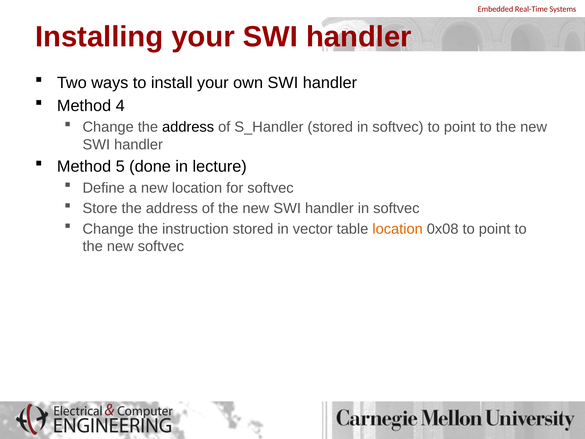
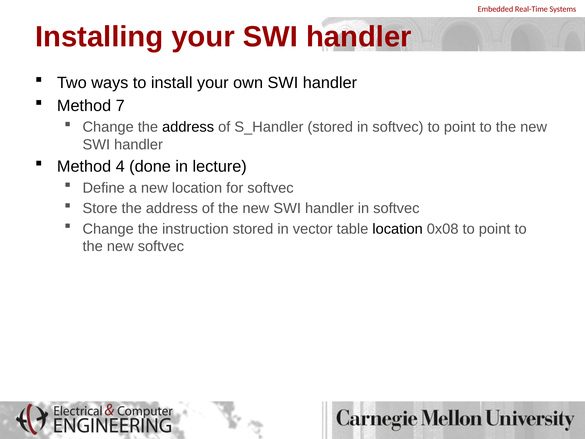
4: 4 -> 7
5: 5 -> 4
location at (398, 229) colour: orange -> black
